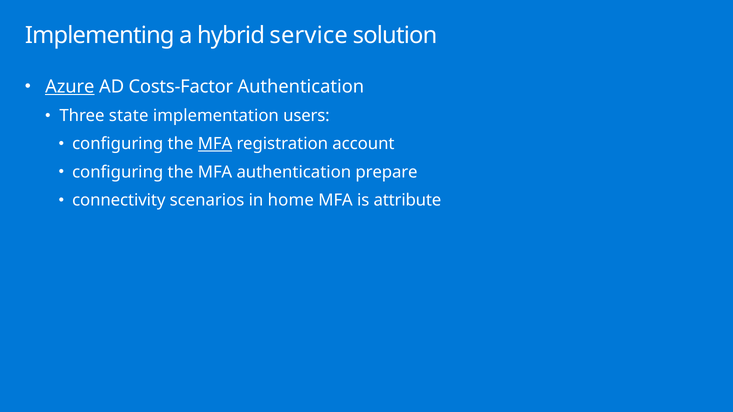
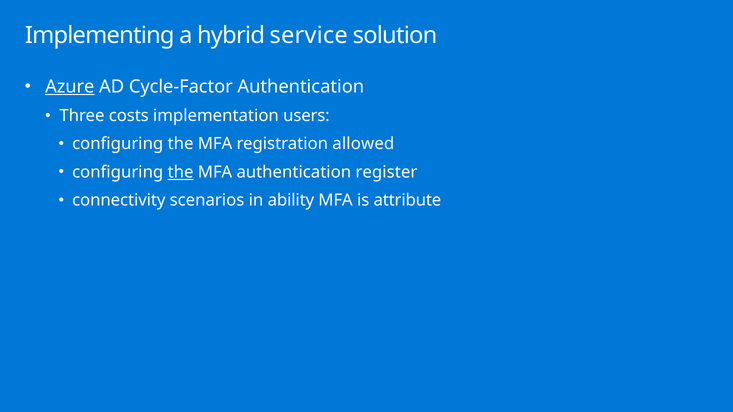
Costs-Factor: Costs-Factor -> Cycle-Factor
state: state -> costs
MFA at (215, 144) underline: present -> none
account: account -> allowed
the at (181, 172) underline: none -> present
prepare: prepare -> register
home: home -> ability
